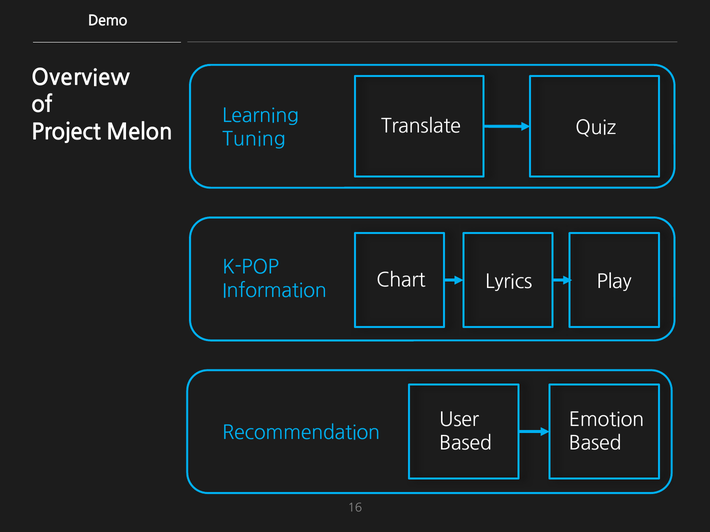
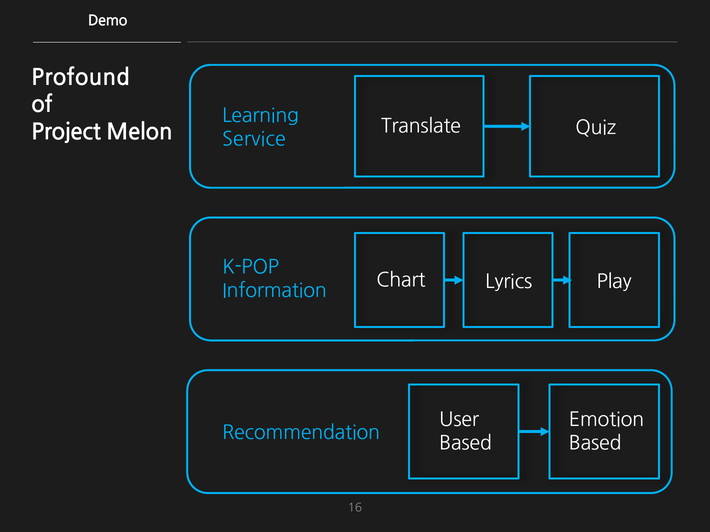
Overview: Overview -> Profound
Tuning: Tuning -> Service
